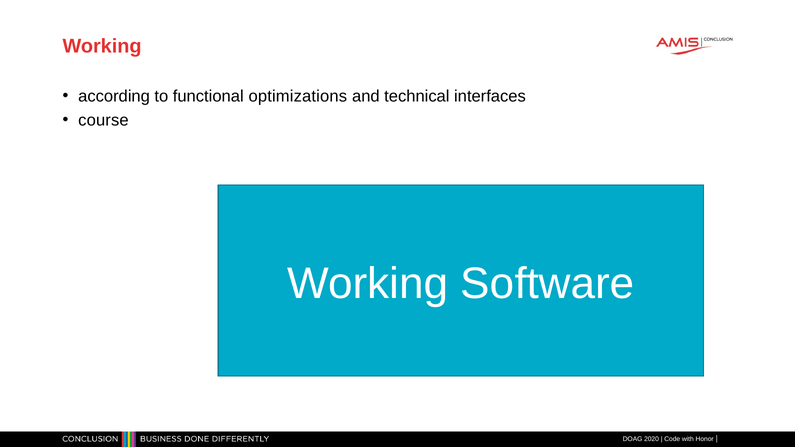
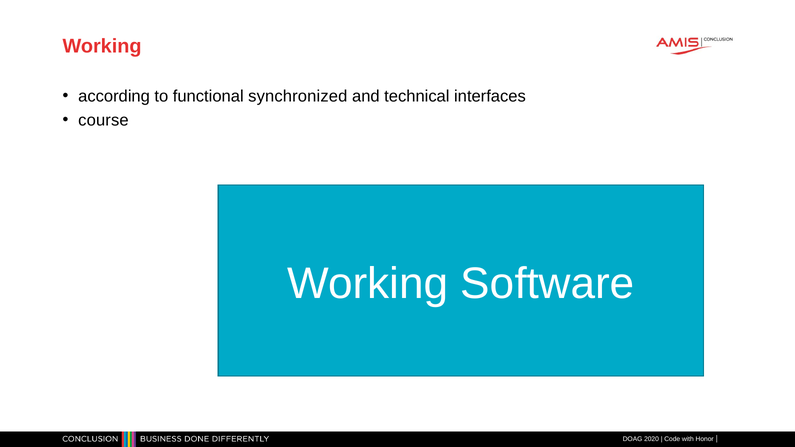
optimizations: optimizations -> synchronized
